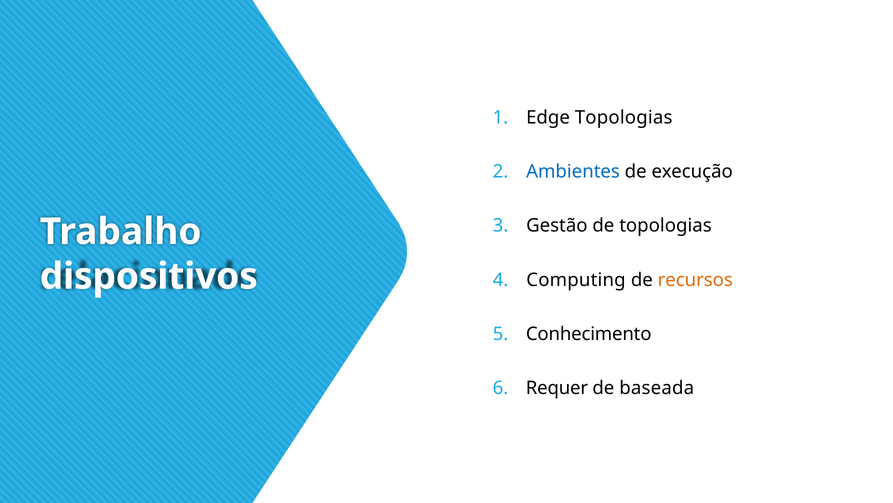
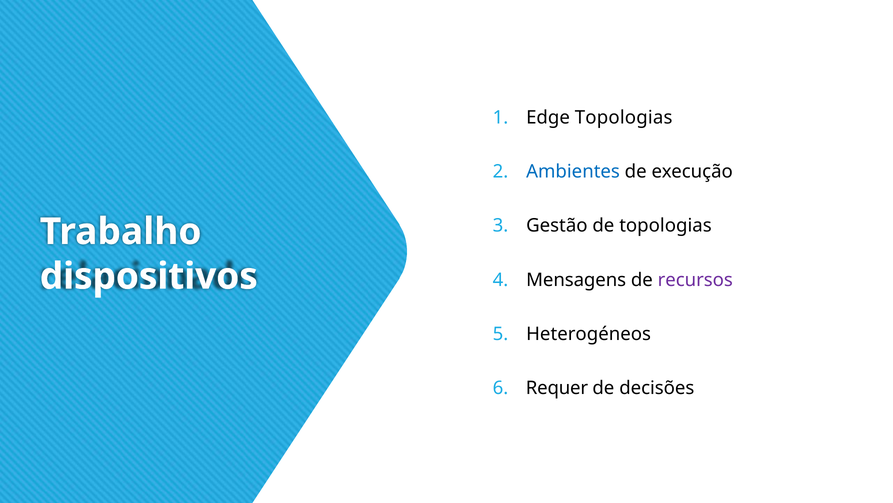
Computing: Computing -> Mensagens
recursos colour: orange -> purple
Conhecimento: Conhecimento -> Heterogéneos
baseada: baseada -> decisões
